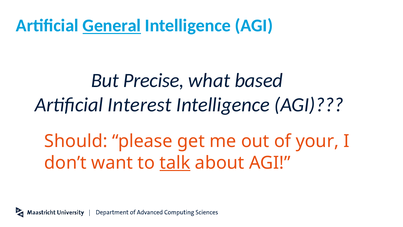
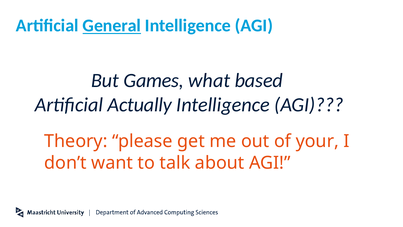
Precise: Precise -> Games
Interest: Interest -> Actually
Should: Should -> Theory
talk underline: present -> none
